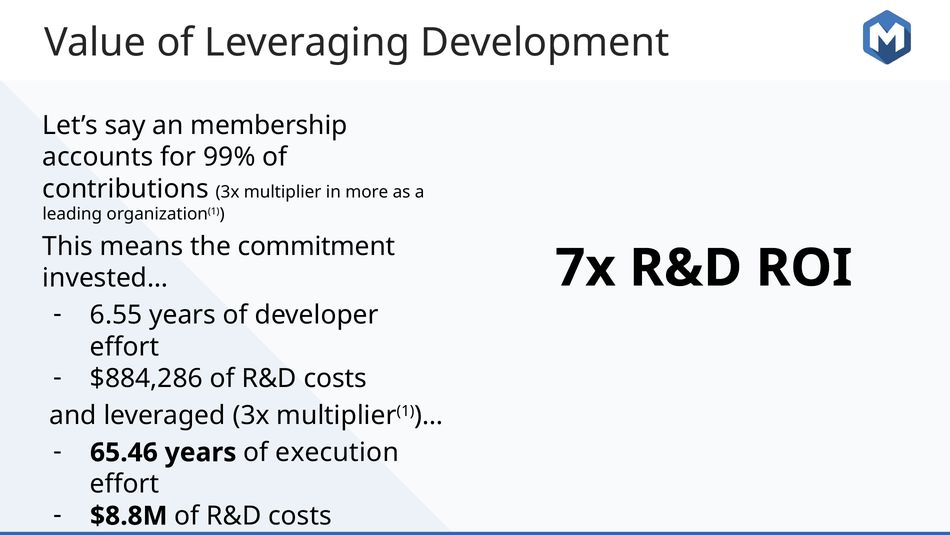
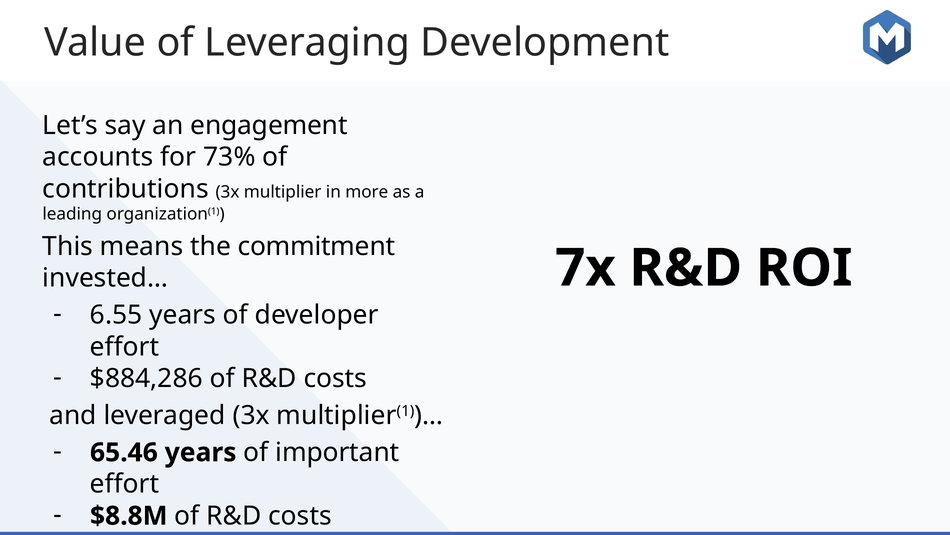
membership: membership -> engagement
99%: 99% -> 73%
execution: execution -> important
